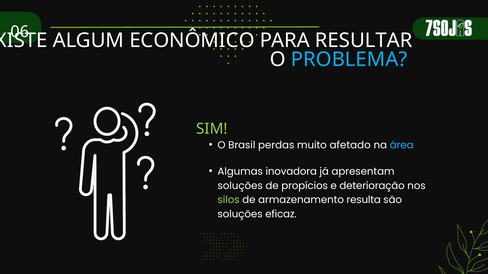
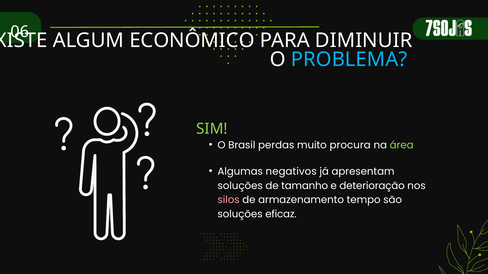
RESULTAR: RESULTAR -> DIMINUIR
afetado: afetado -> procura
área colour: light blue -> light green
inovadora: inovadora -> negativos
propícios: propícios -> tamanho
silos colour: light green -> pink
resulta: resulta -> tempo
